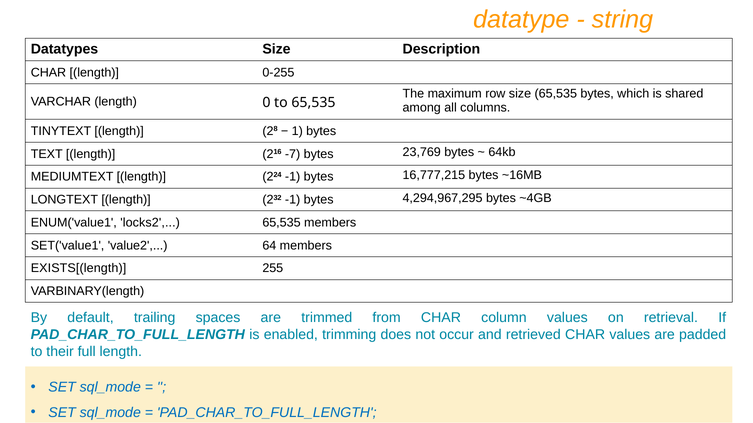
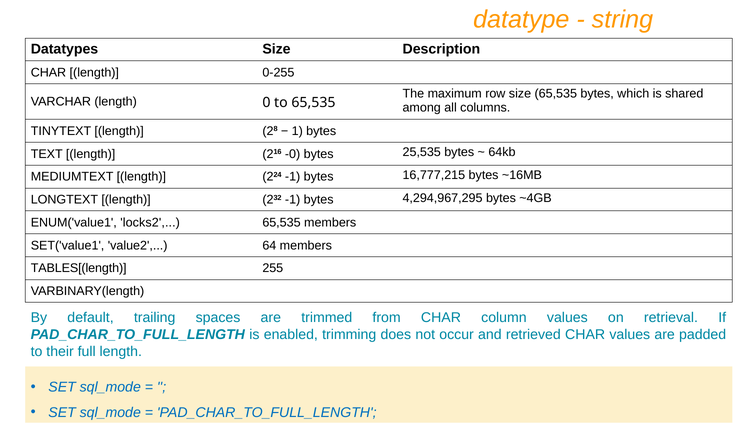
-7: -7 -> -0
23,769: 23,769 -> 25,535
EXISTS[(length: EXISTS[(length -> TABLES[(length
